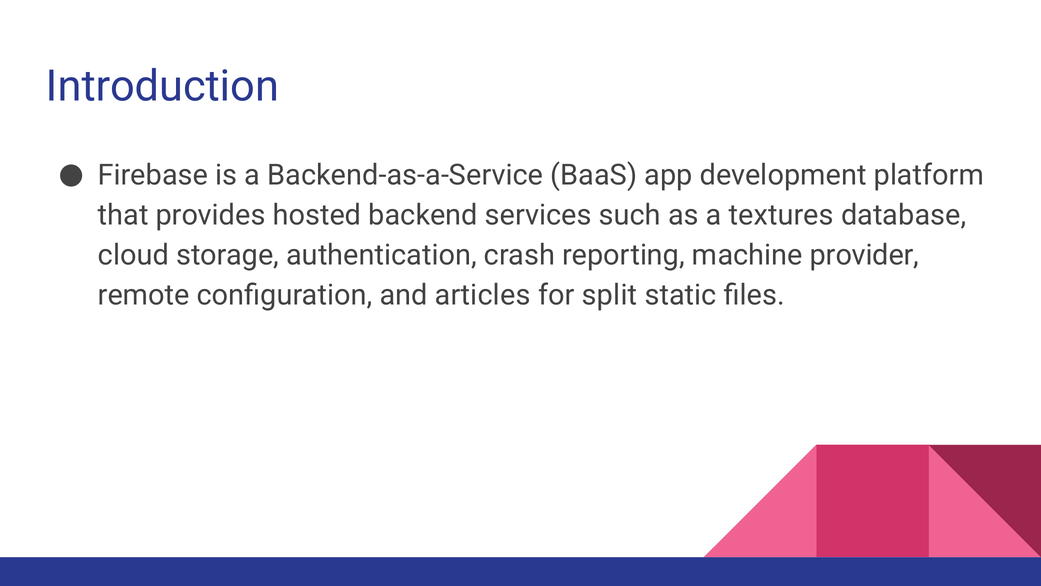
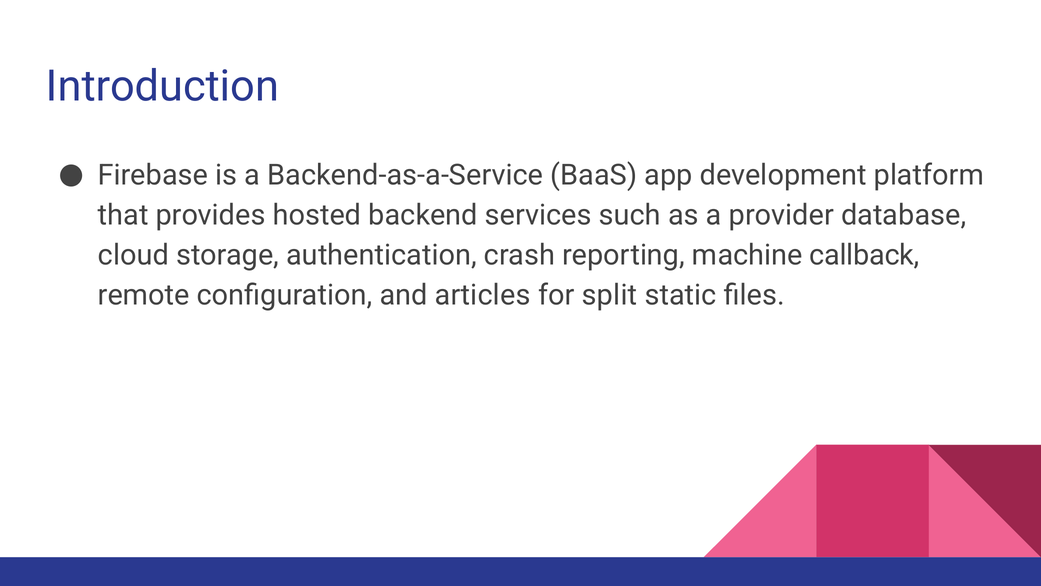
textures: textures -> provider
provider: provider -> callback
